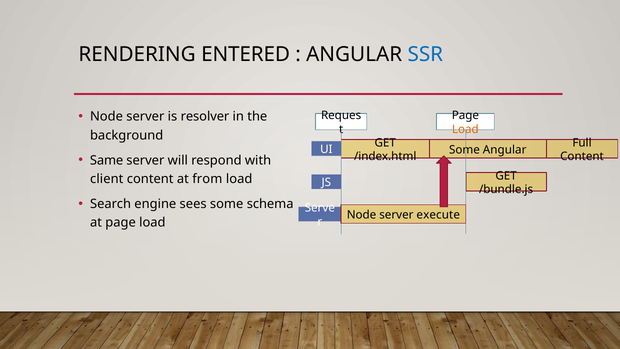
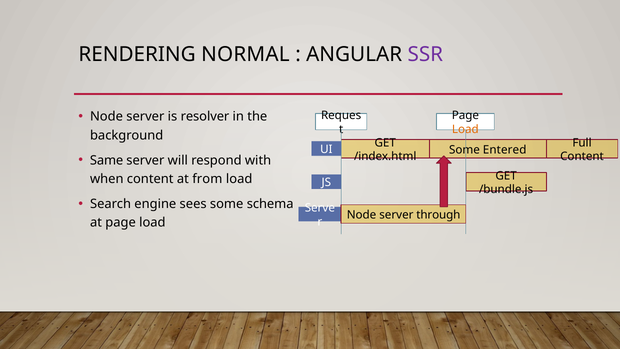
ENTERED: ENTERED -> NORMAL
SSR colour: blue -> purple
Some Angular: Angular -> Entered
client: client -> when
execute: execute -> through
